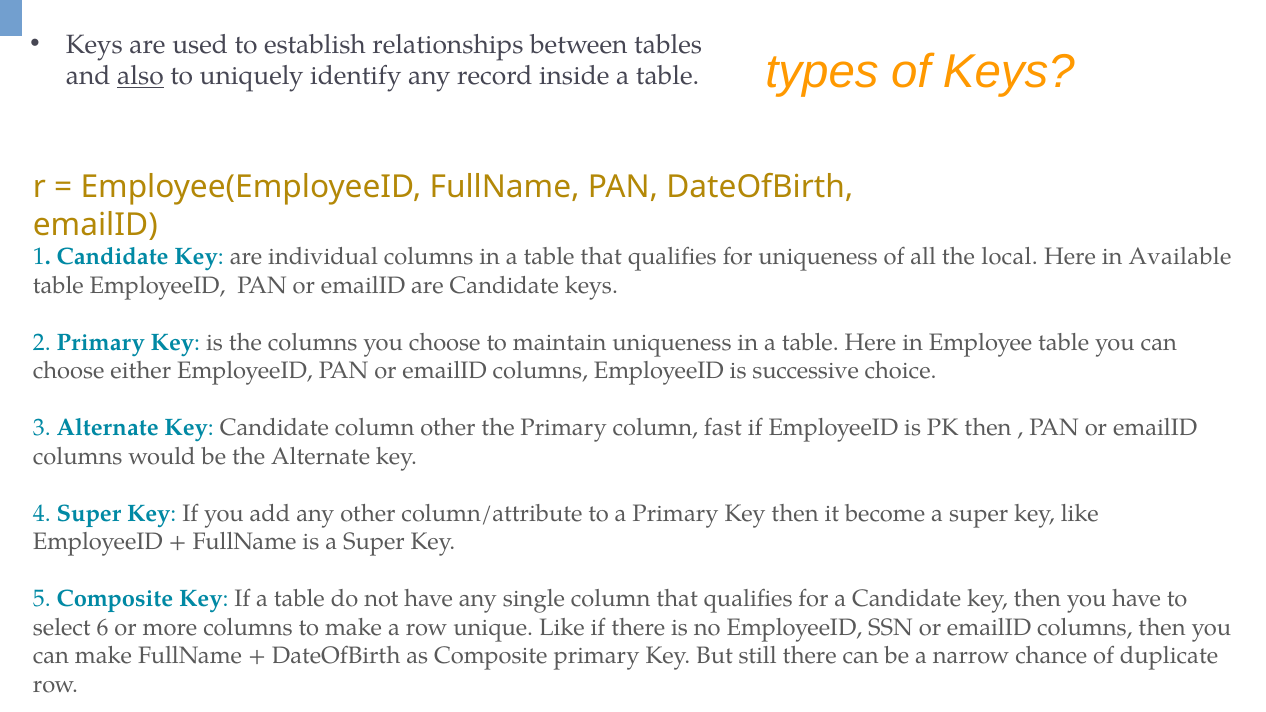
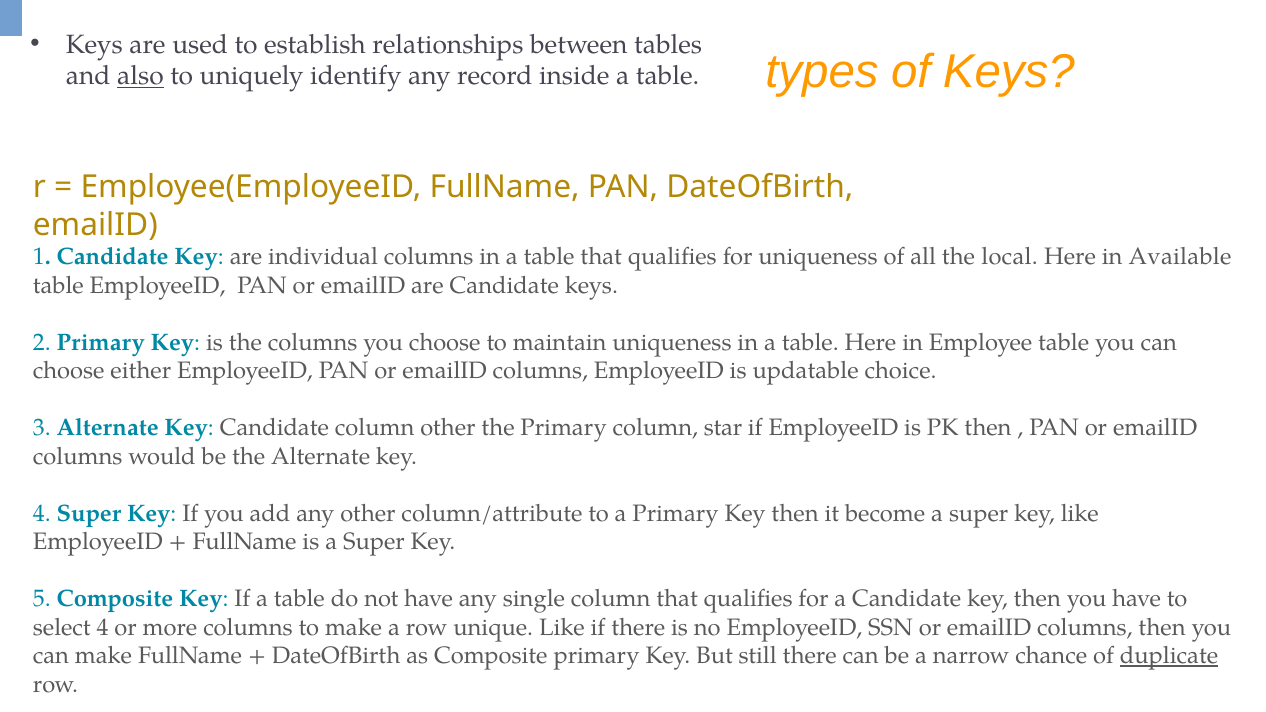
successive: successive -> updatable
fast: fast -> star
select 6: 6 -> 4
duplicate underline: none -> present
